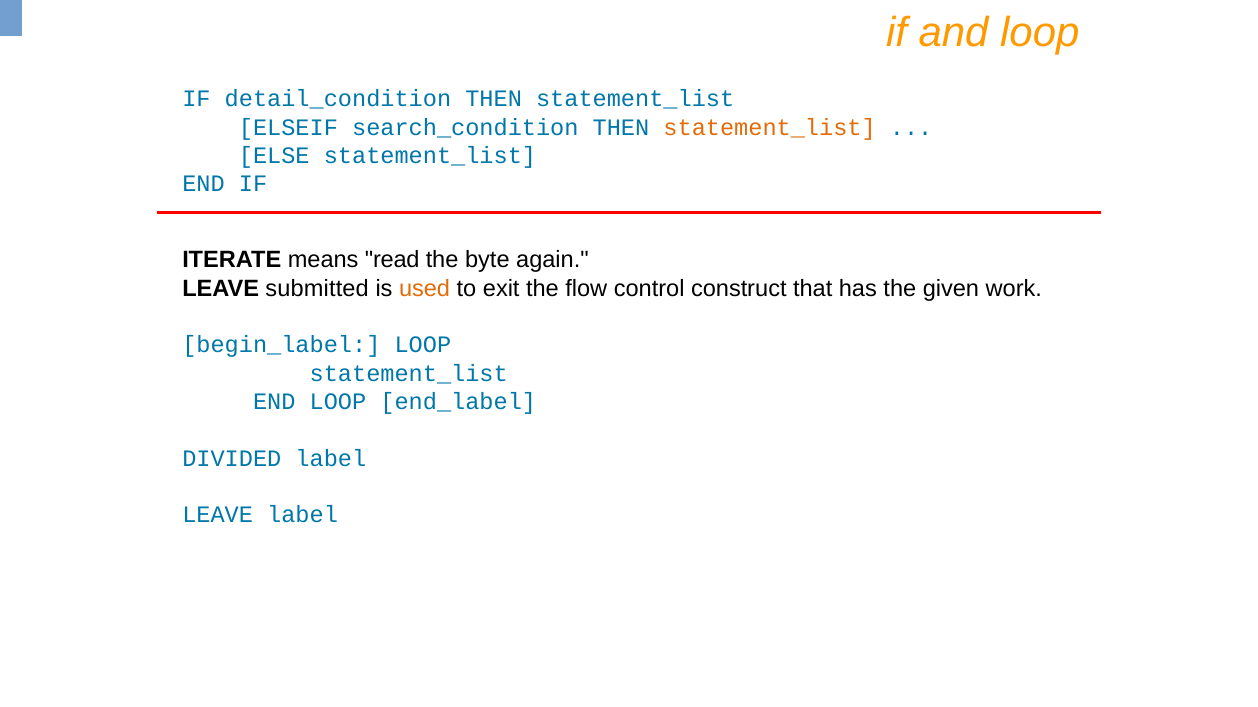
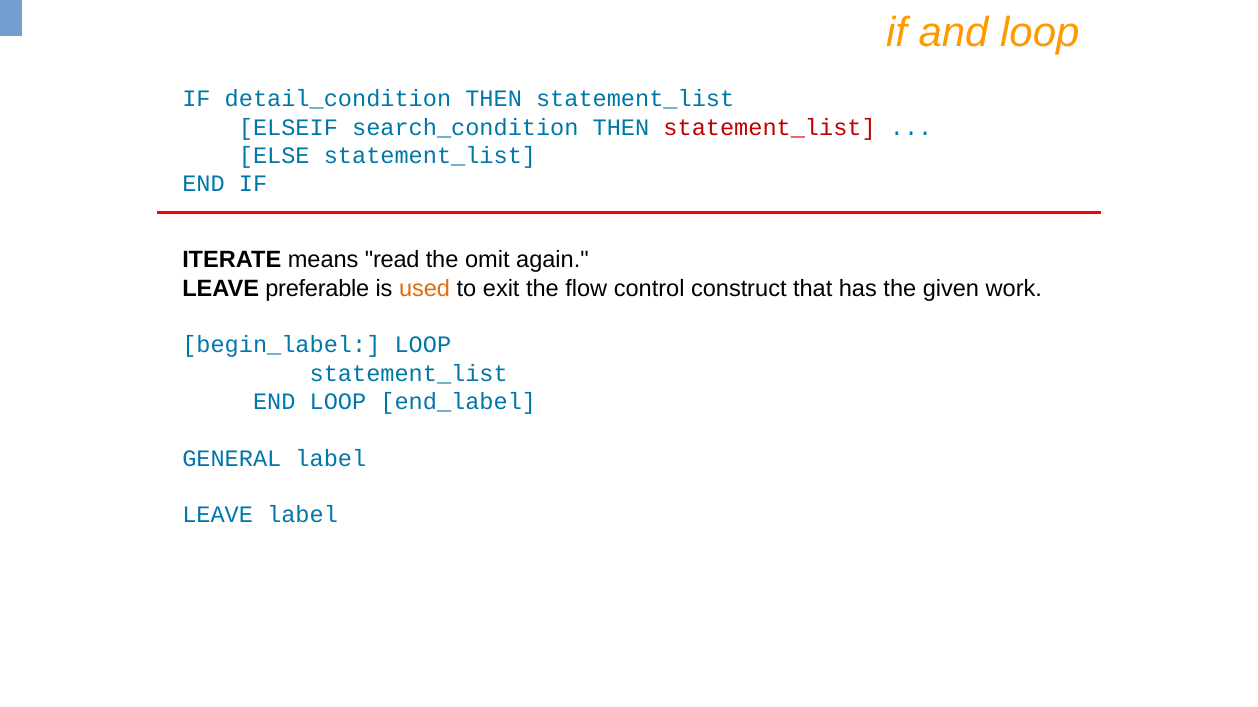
statement_list at (770, 127) colour: orange -> red
byte: byte -> omit
submitted: submitted -> preferable
DIVIDED: DIVIDED -> GENERAL
